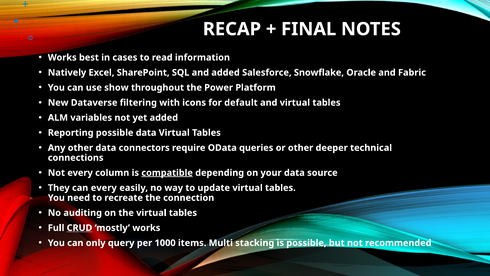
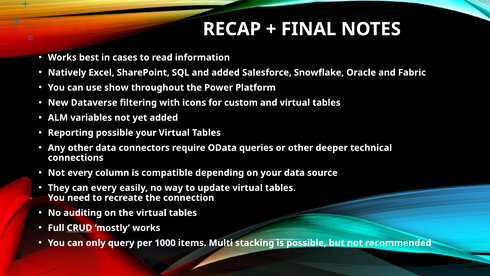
default: default -> custom
possible data: data -> your
compatible underline: present -> none
